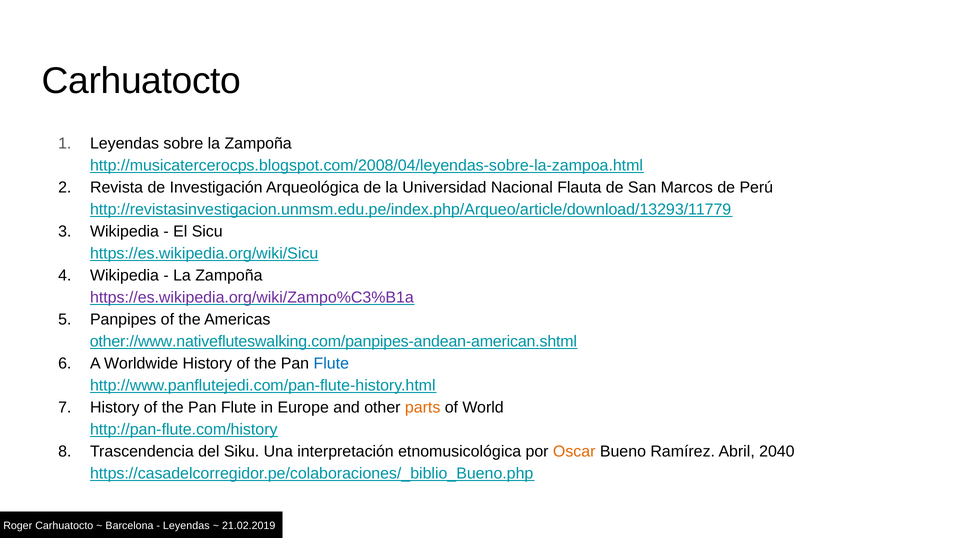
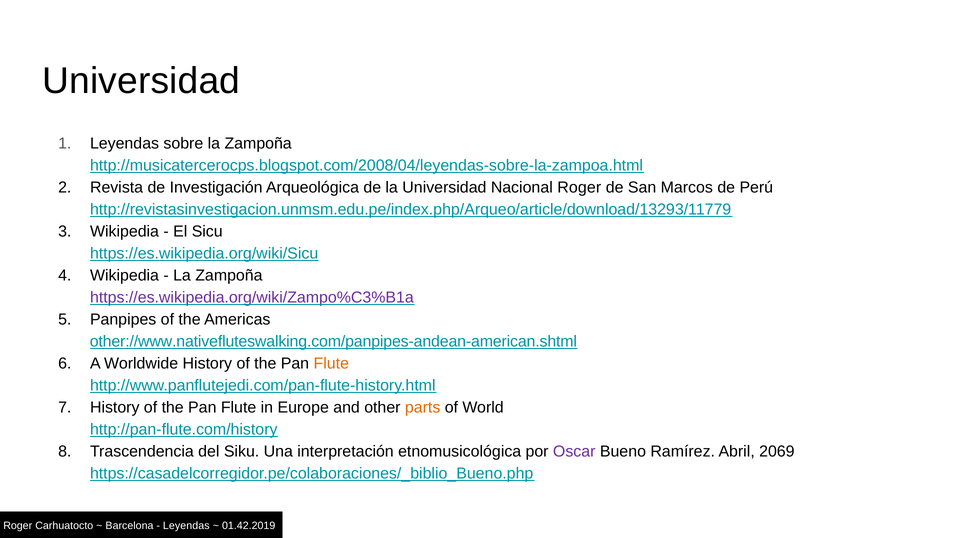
Carhuatocto at (141, 81): Carhuatocto -> Universidad
Nacional Flauta: Flauta -> Roger
Flute at (331, 364) colour: blue -> orange
Oscar colour: orange -> purple
2040: 2040 -> 2069
21.02.2019: 21.02.2019 -> 01.42.2019
